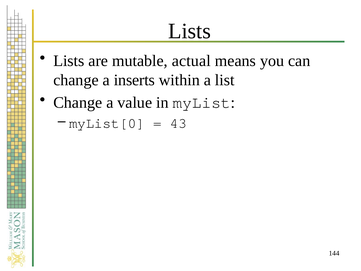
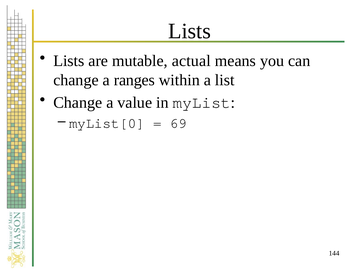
inserts: inserts -> ranges
43: 43 -> 69
